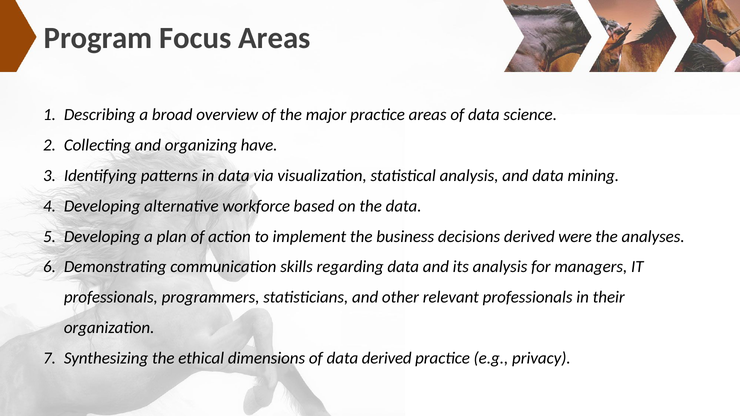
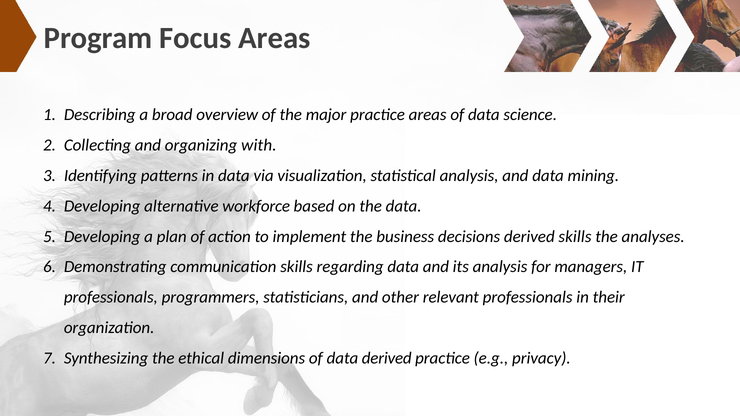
have: have -> with
derived were: were -> skills
